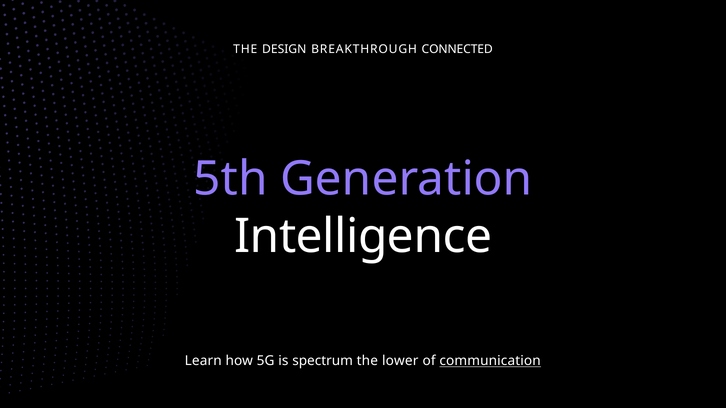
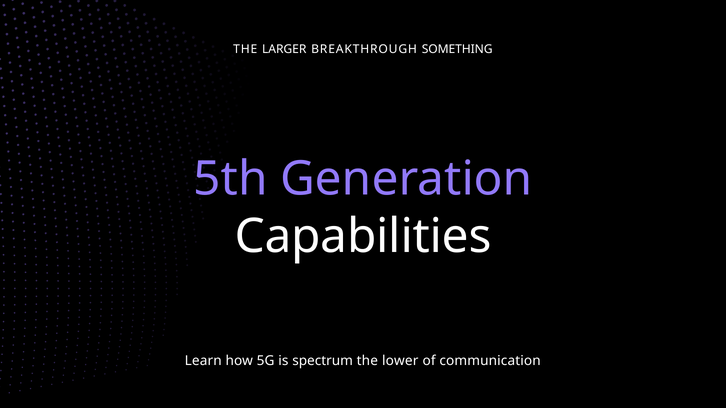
DESIGN: DESIGN -> LARGER
CONNECTED: CONNECTED -> SOMETHING
Intelligence: Intelligence -> Capabilities
communication underline: present -> none
